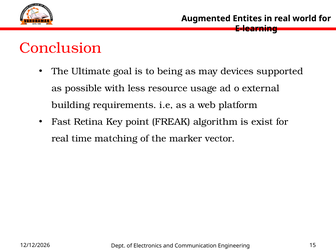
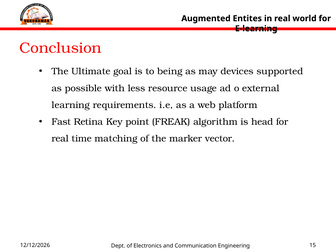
building: building -> learning
exist: exist -> head
